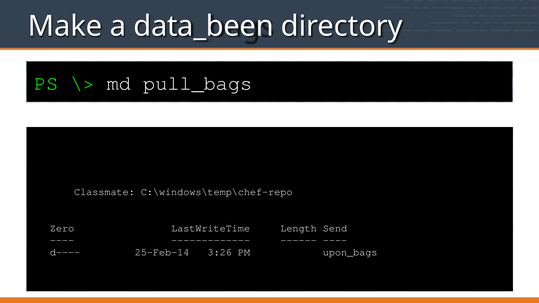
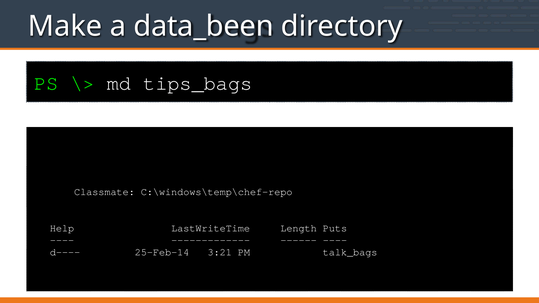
pull_bags: pull_bags -> tips_bags
Zero: Zero -> Help
Send: Send -> Puts
3:26: 3:26 -> 3:21
upon_bags: upon_bags -> talk_bags
